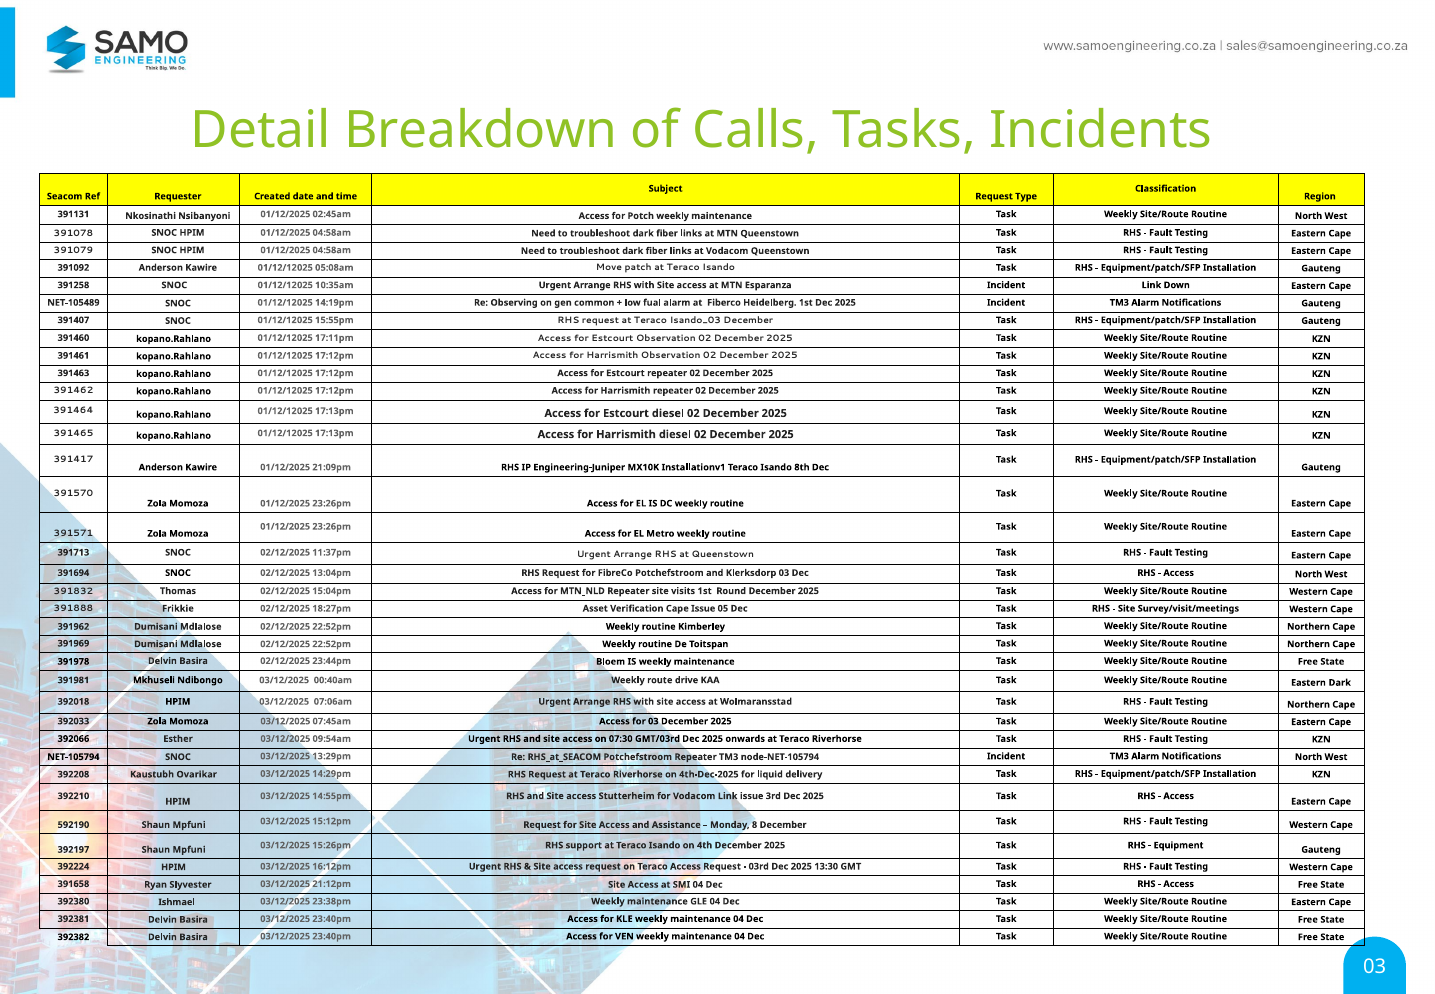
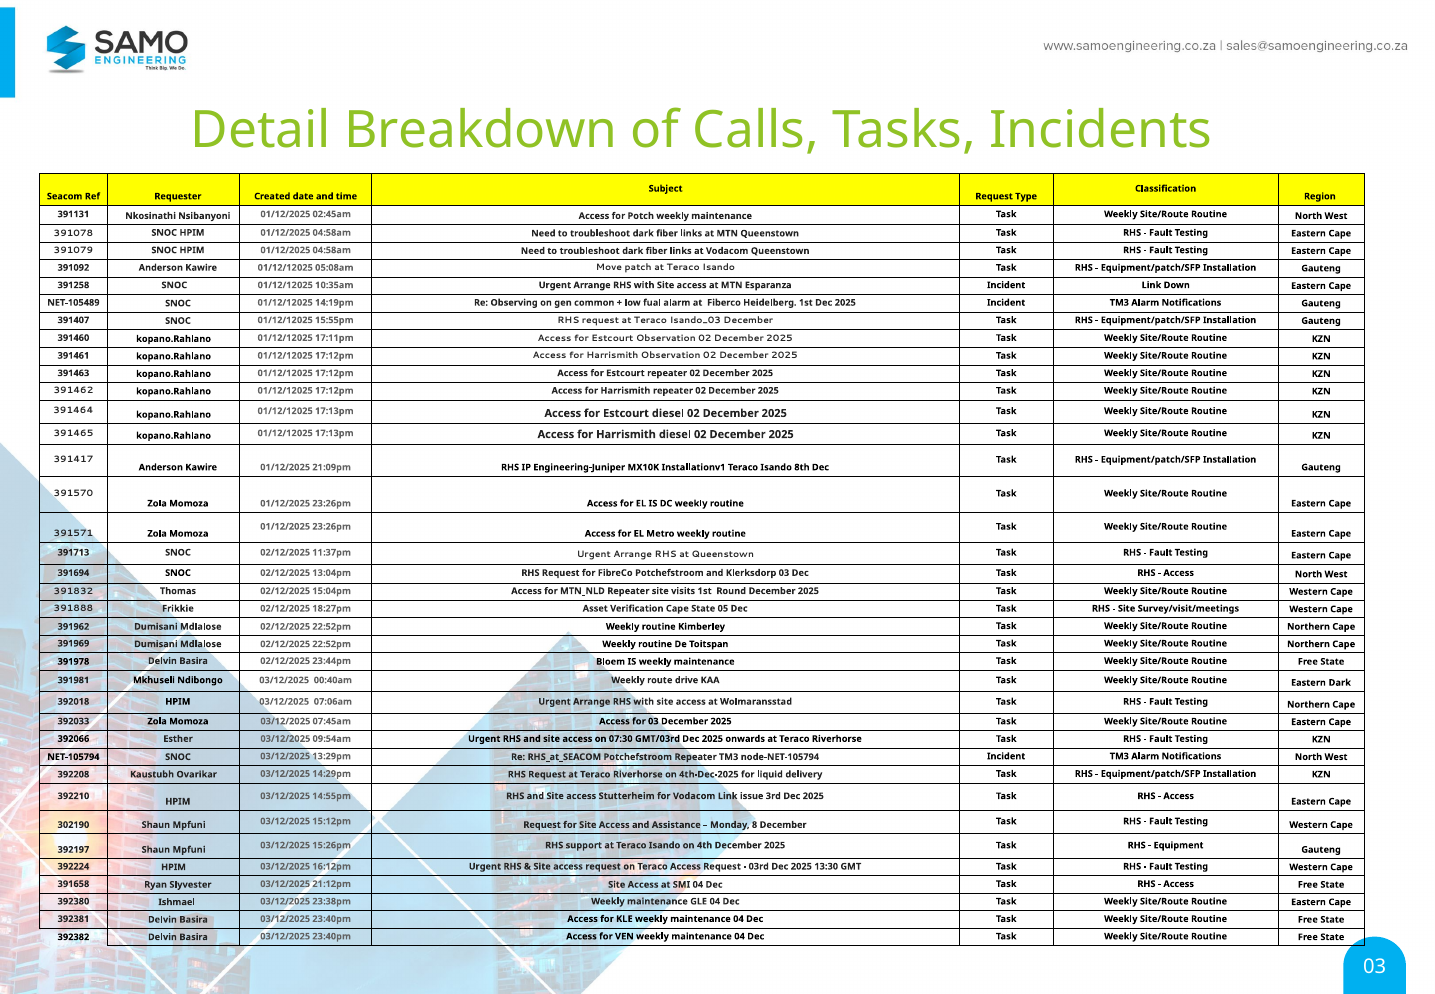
Cape Issue: Issue -> State
592190: 592190 -> 302190
